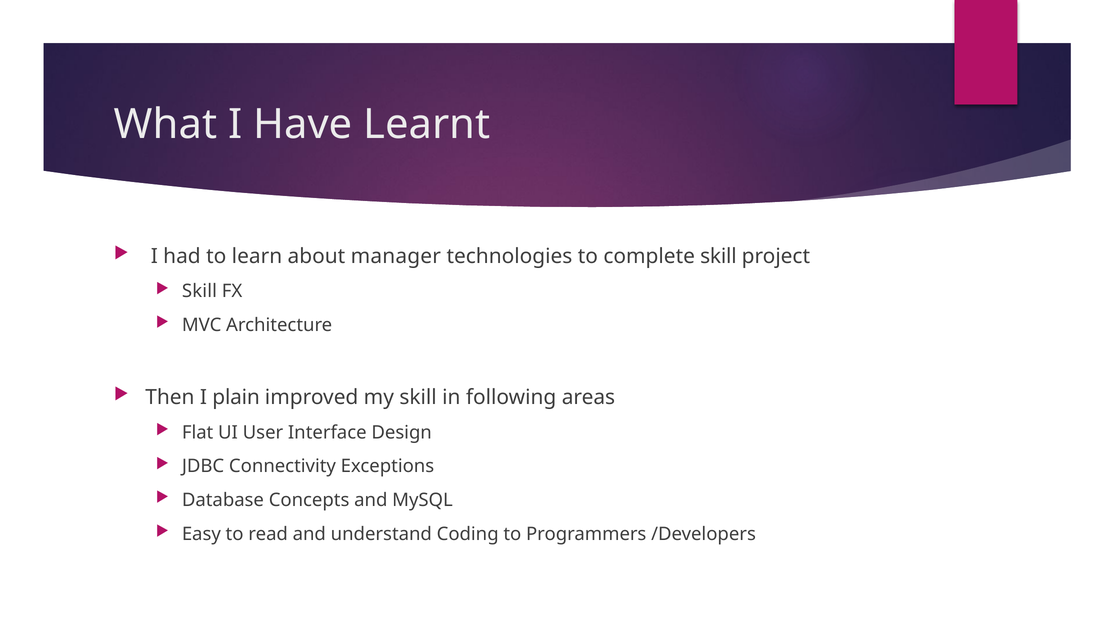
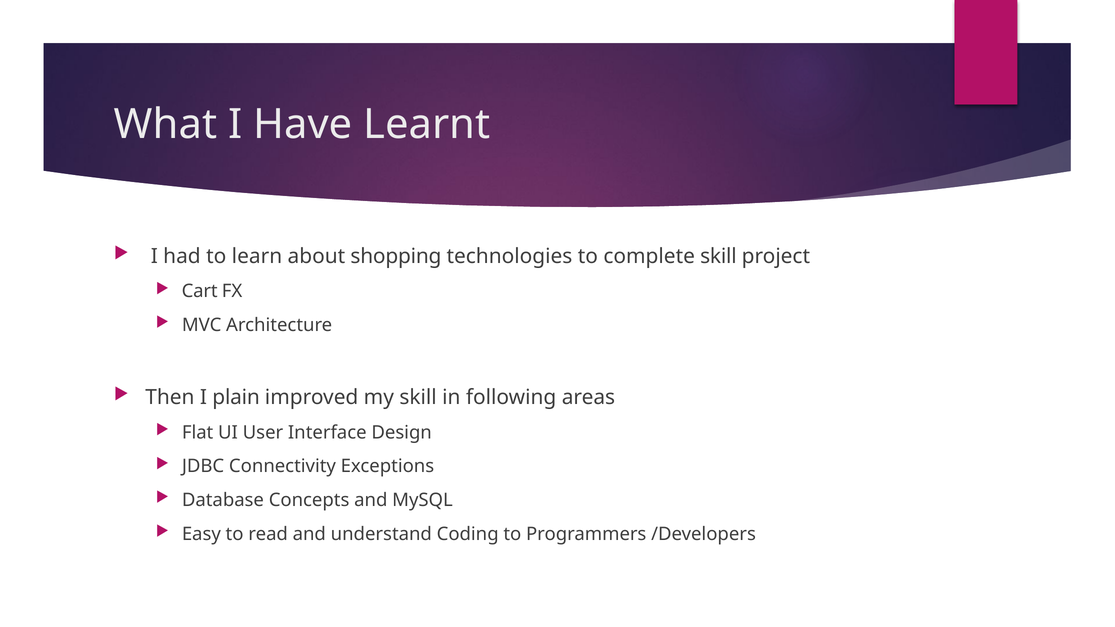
manager: manager -> shopping
Skill at (199, 291): Skill -> Cart
